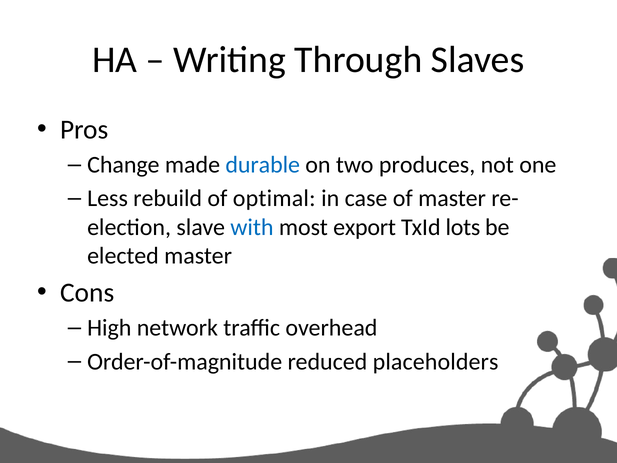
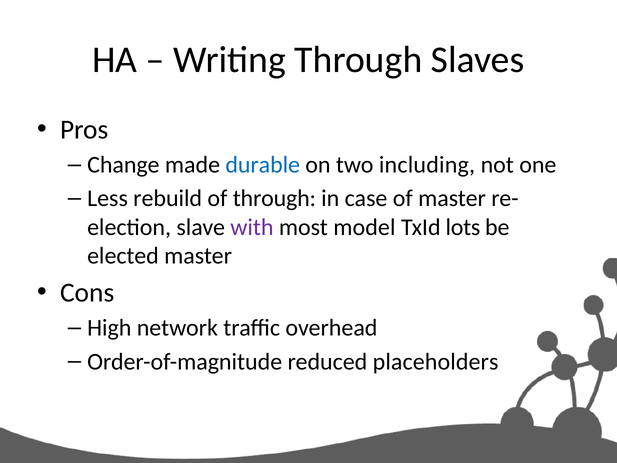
produces: produces -> including
of optimal: optimal -> through
with colour: blue -> purple
export: export -> model
